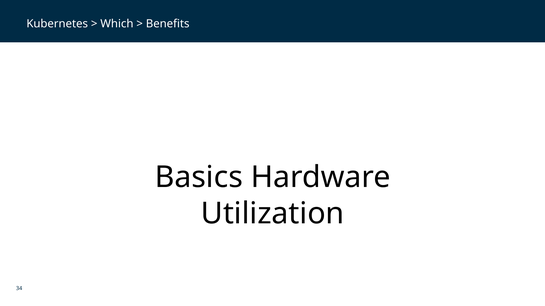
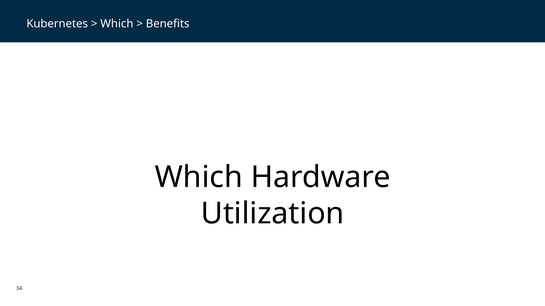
Basics at (199, 178): Basics -> Which
